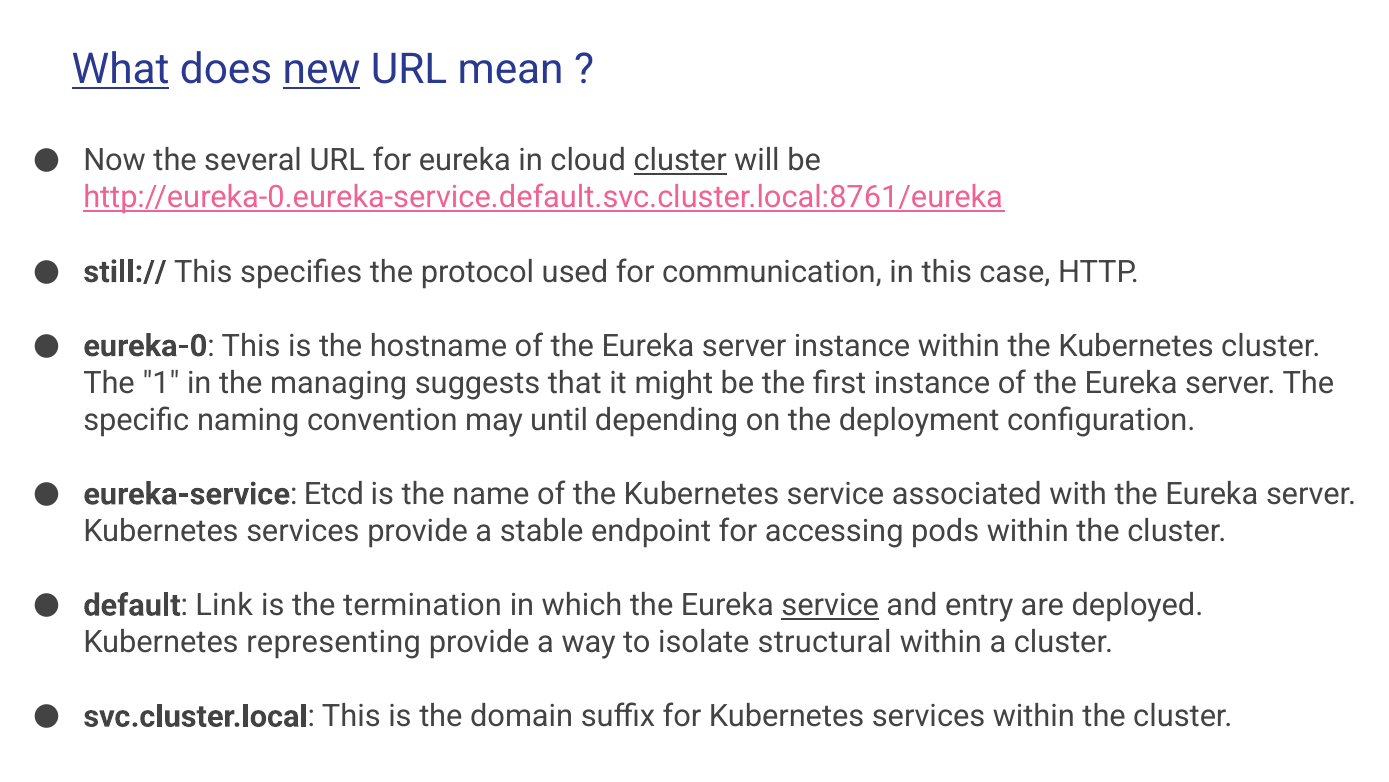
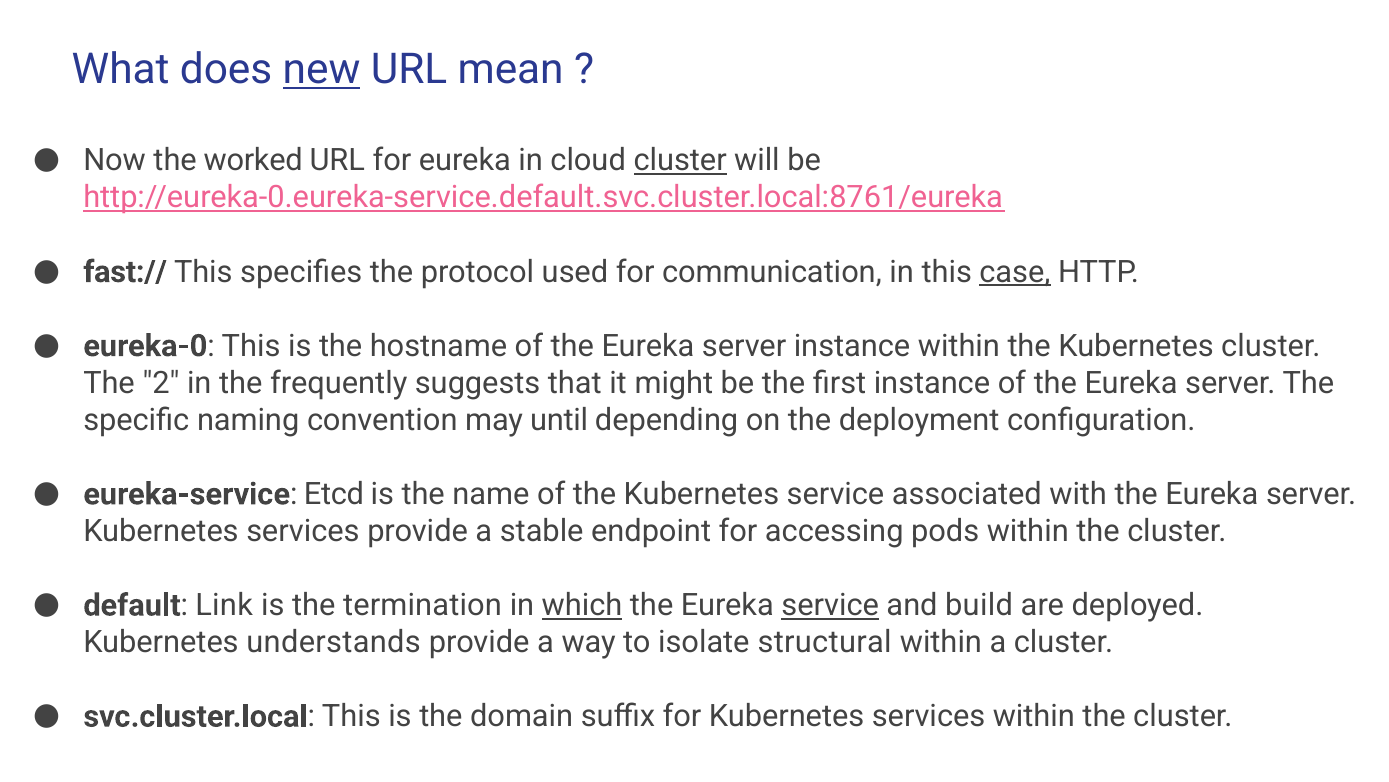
What underline: present -> none
several: several -> worked
still://: still:// -> fast://
case underline: none -> present
1: 1 -> 2
managing: managing -> frequently
which underline: none -> present
entry: entry -> build
representing: representing -> understands
